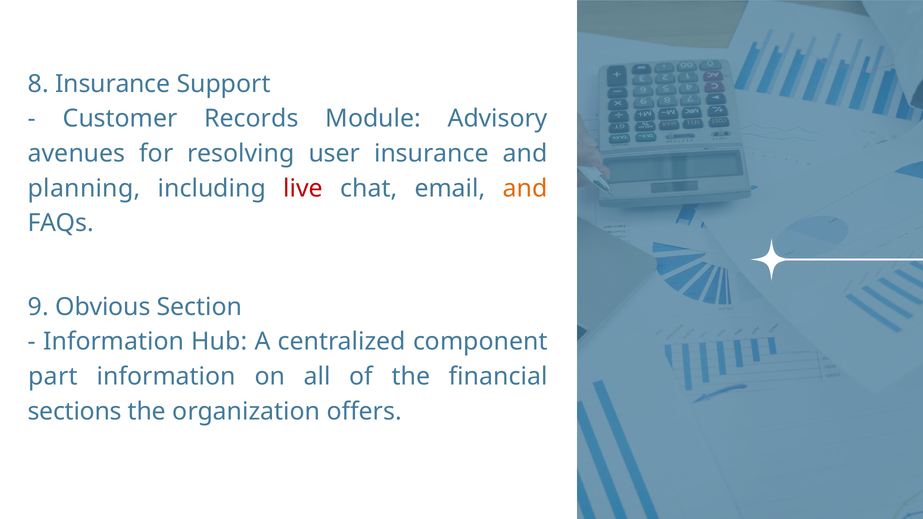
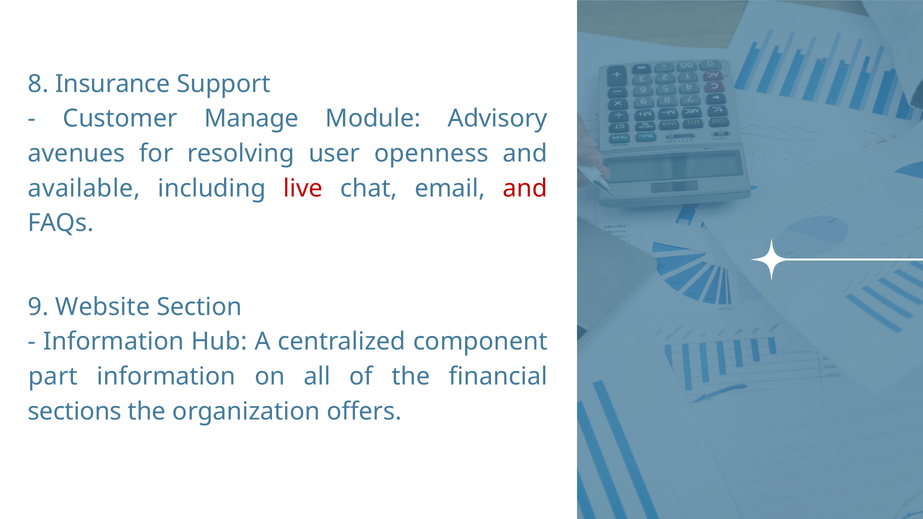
Records: Records -> Manage
user insurance: insurance -> openness
planning: planning -> available
and at (525, 188) colour: orange -> red
Obvious: Obvious -> Website
